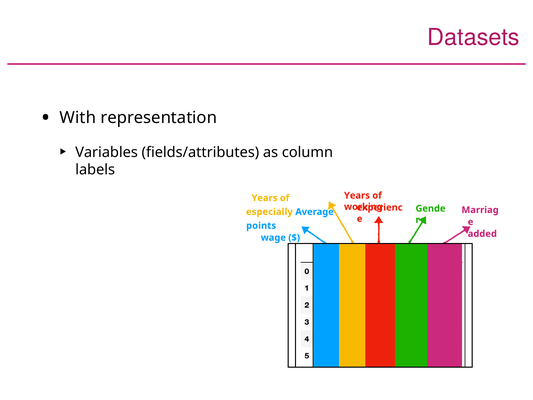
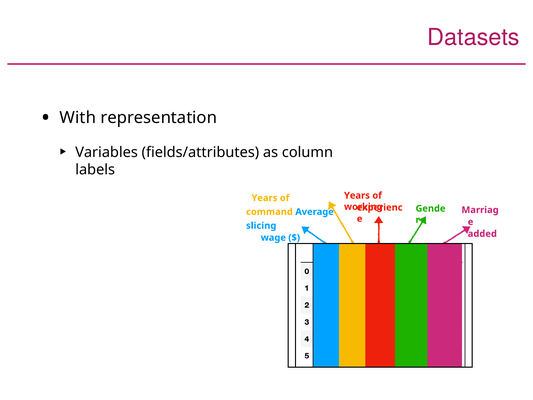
especially: especially -> command
points: points -> slicing
